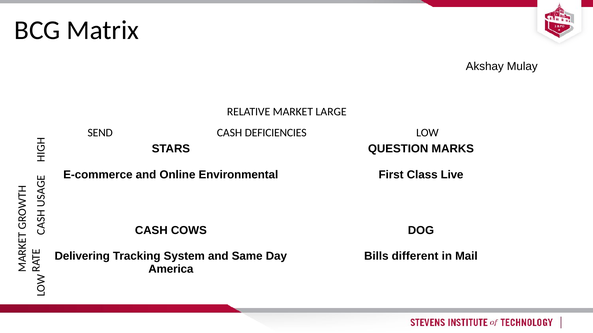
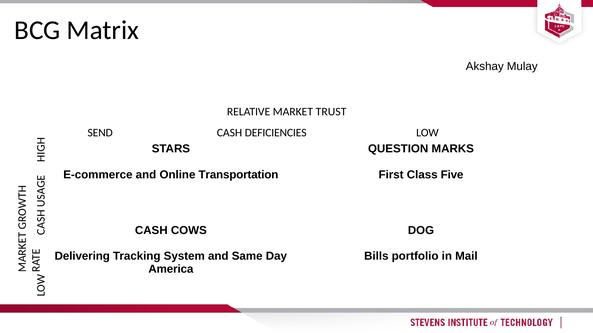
LARGE: LARGE -> TRUST
Environmental: Environmental -> Transportation
Live: Live -> Five
different: different -> portfolio
